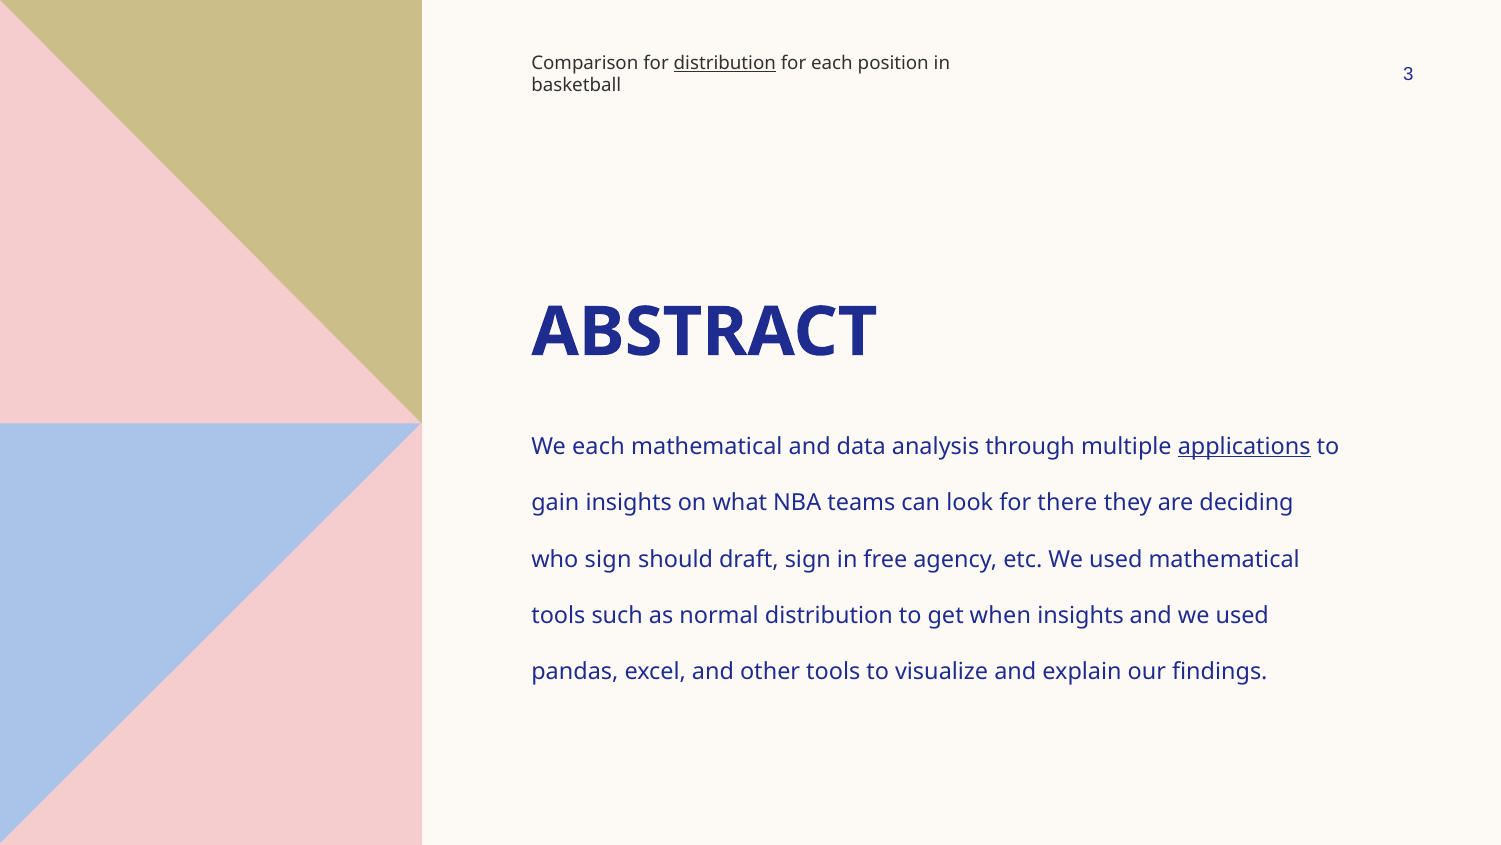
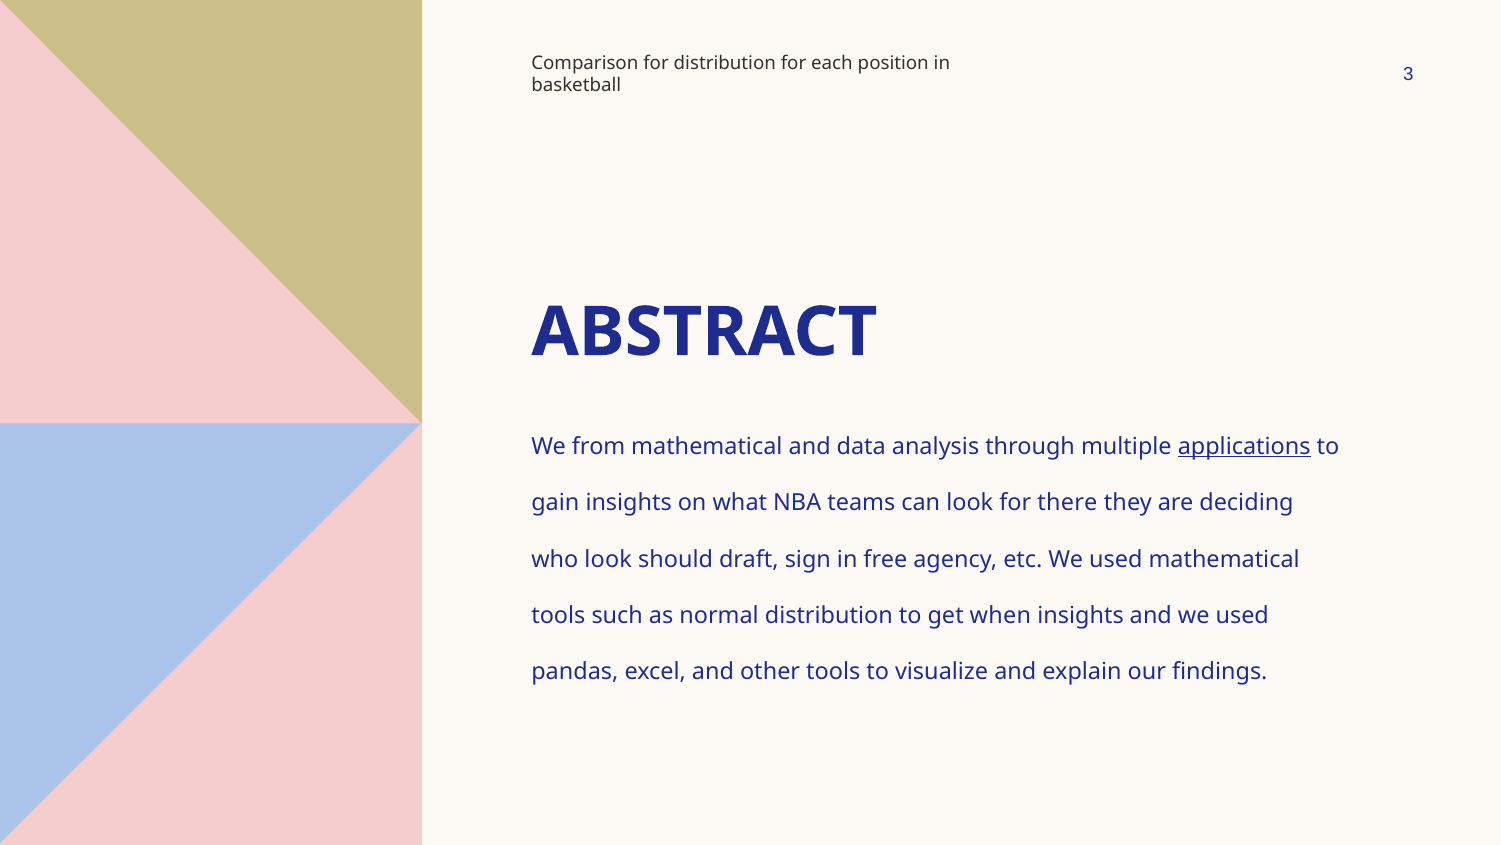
distribution at (725, 63) underline: present -> none
We each: each -> from
who sign: sign -> look
